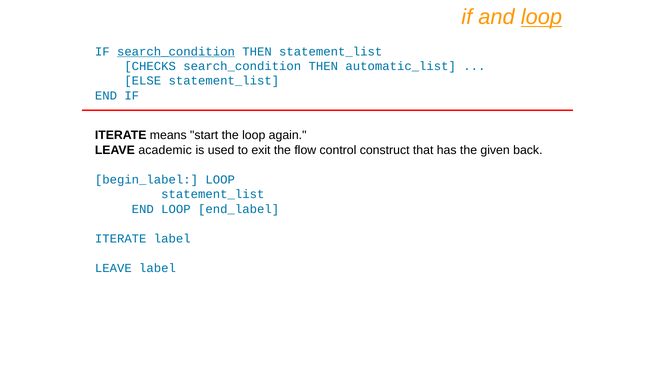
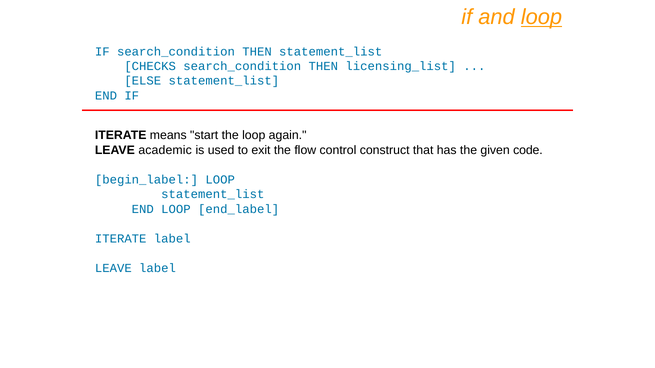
search_condition at (176, 52) underline: present -> none
automatic_list: automatic_list -> licensing_list
back: back -> code
